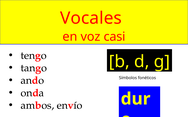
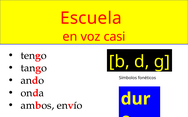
Vocales: Vocales -> Escuela
